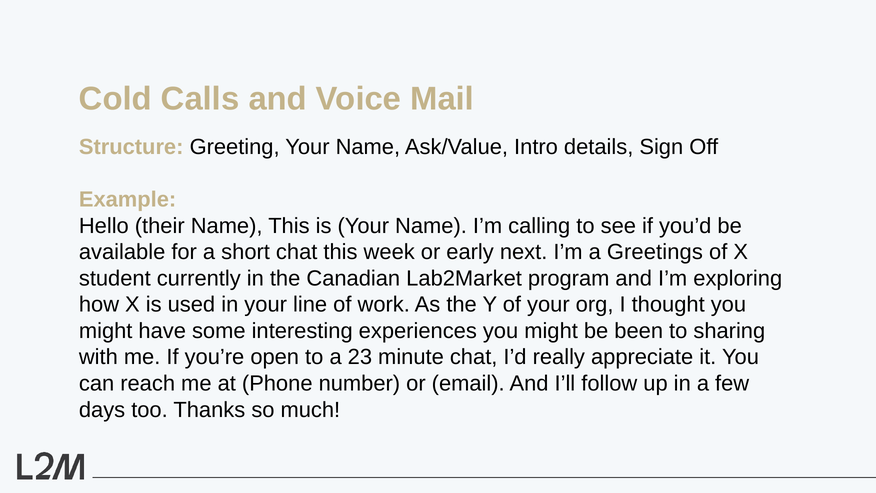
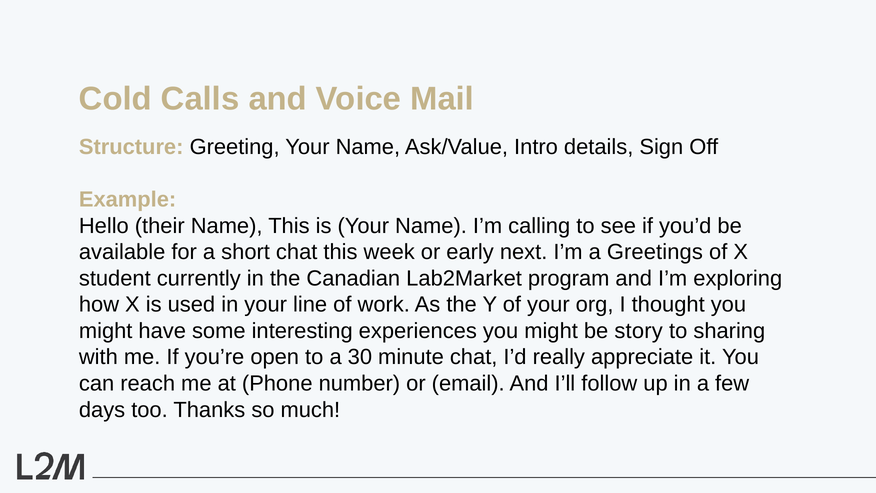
been: been -> story
23: 23 -> 30
